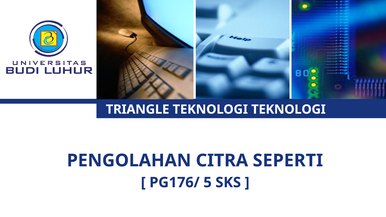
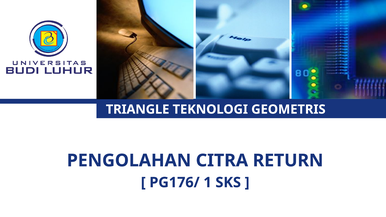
TEKNOLOGI TEKNOLOGI: TEKNOLOGI -> GEOMETRIS
SEPERTI: SEPERTI -> RETURN
5: 5 -> 1
